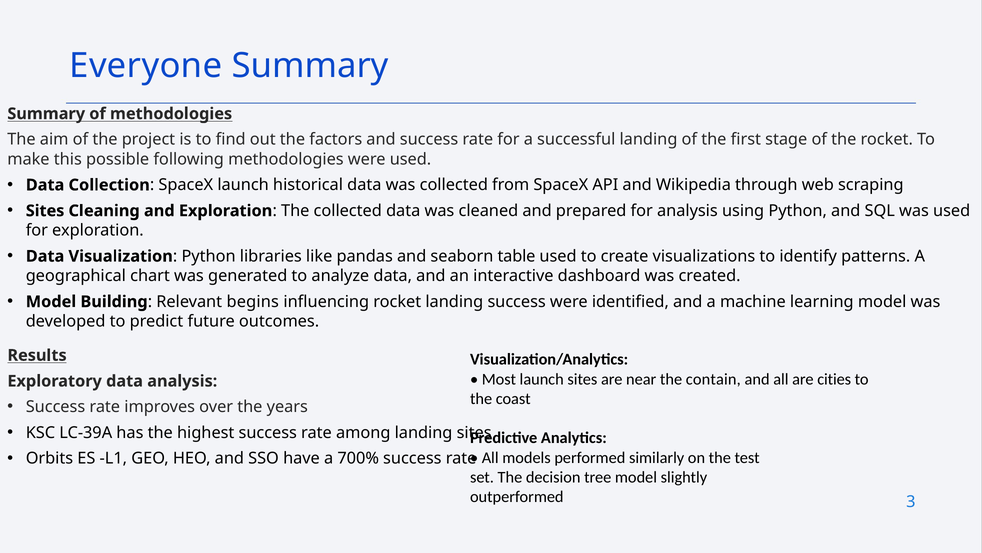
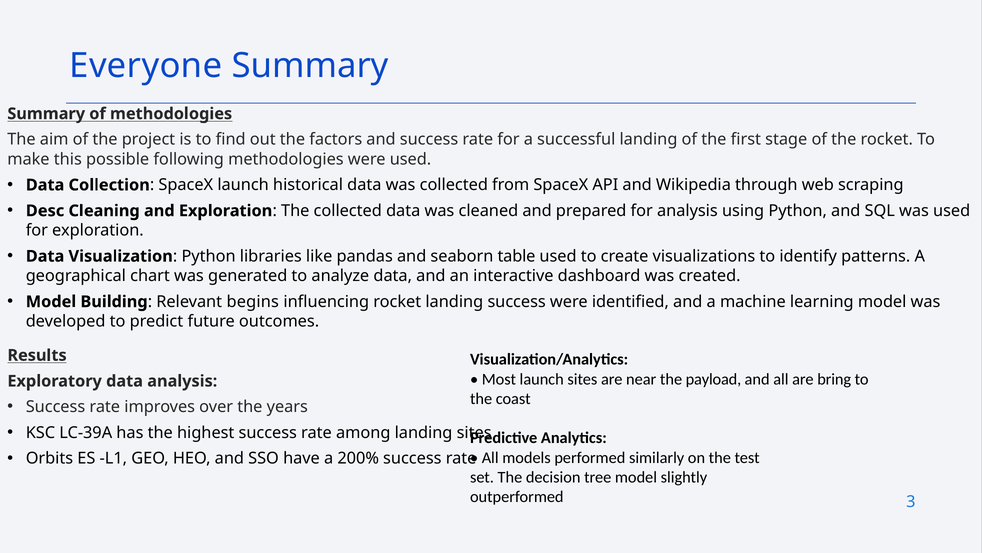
Sites at (45, 211): Sites -> Desc
contain: contain -> payload
cities: cities -> bring
700%: 700% -> 200%
